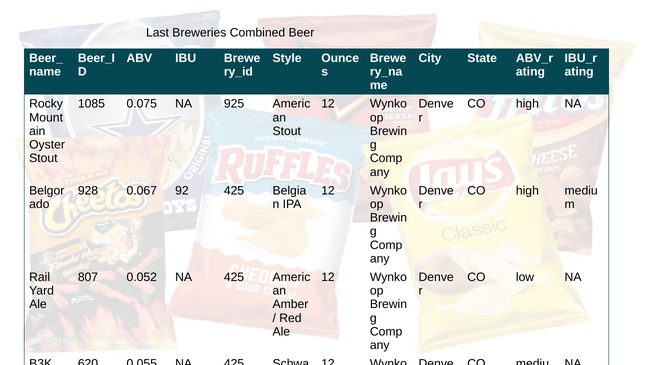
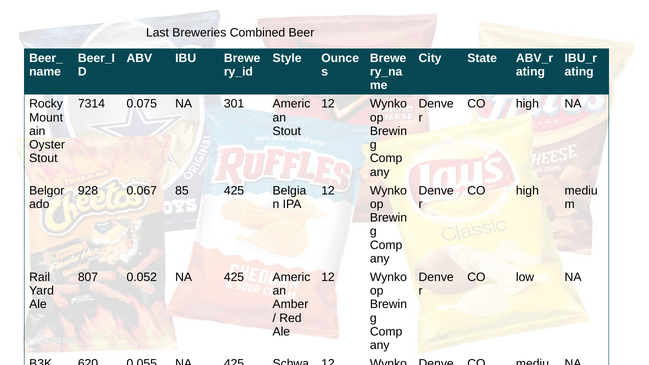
1085: 1085 -> 7314
925: 925 -> 301
92: 92 -> 85
